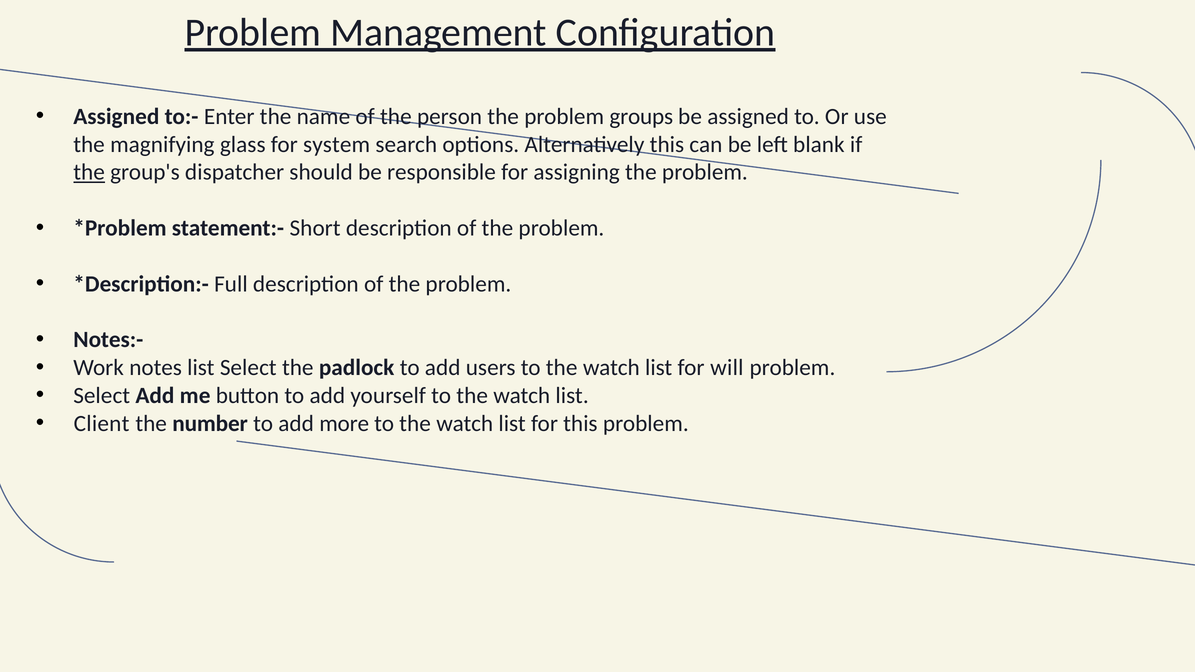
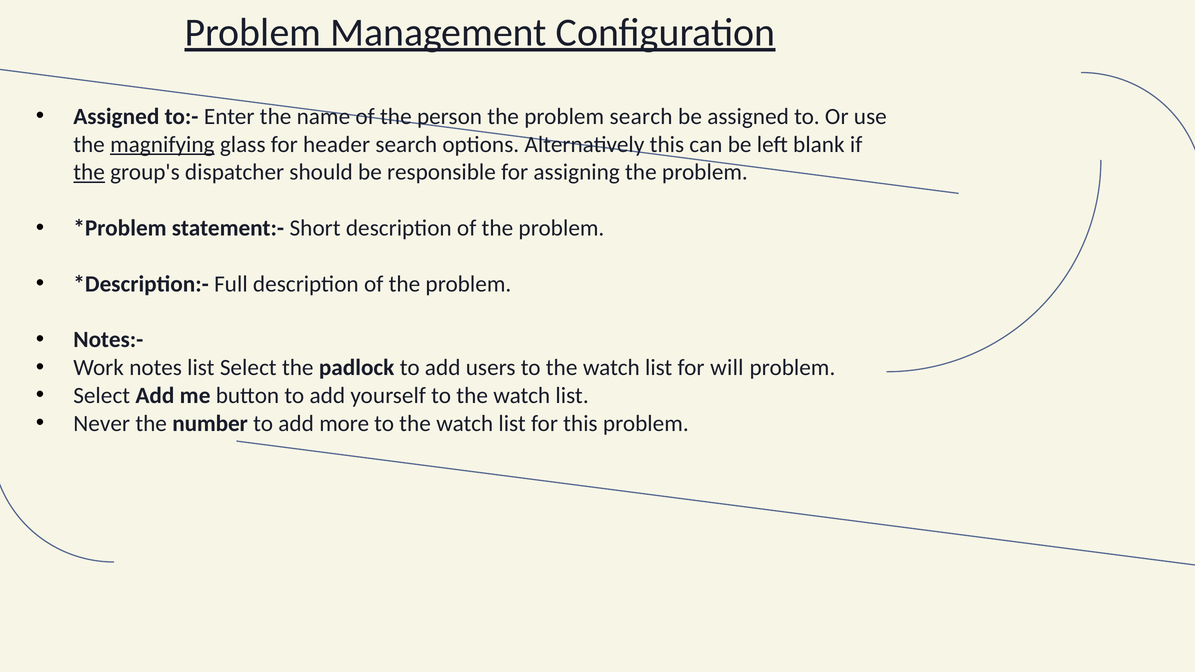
problem groups: groups -> search
magnifying underline: none -> present
system: system -> header
Client: Client -> Never
